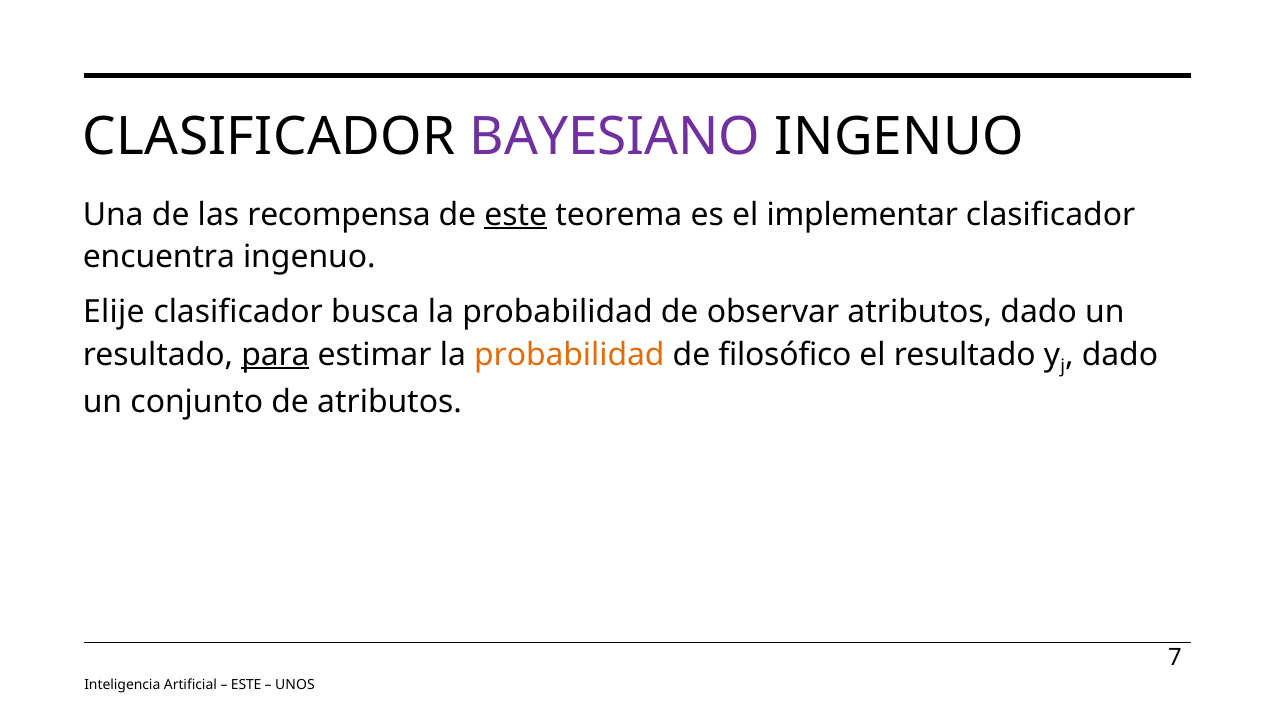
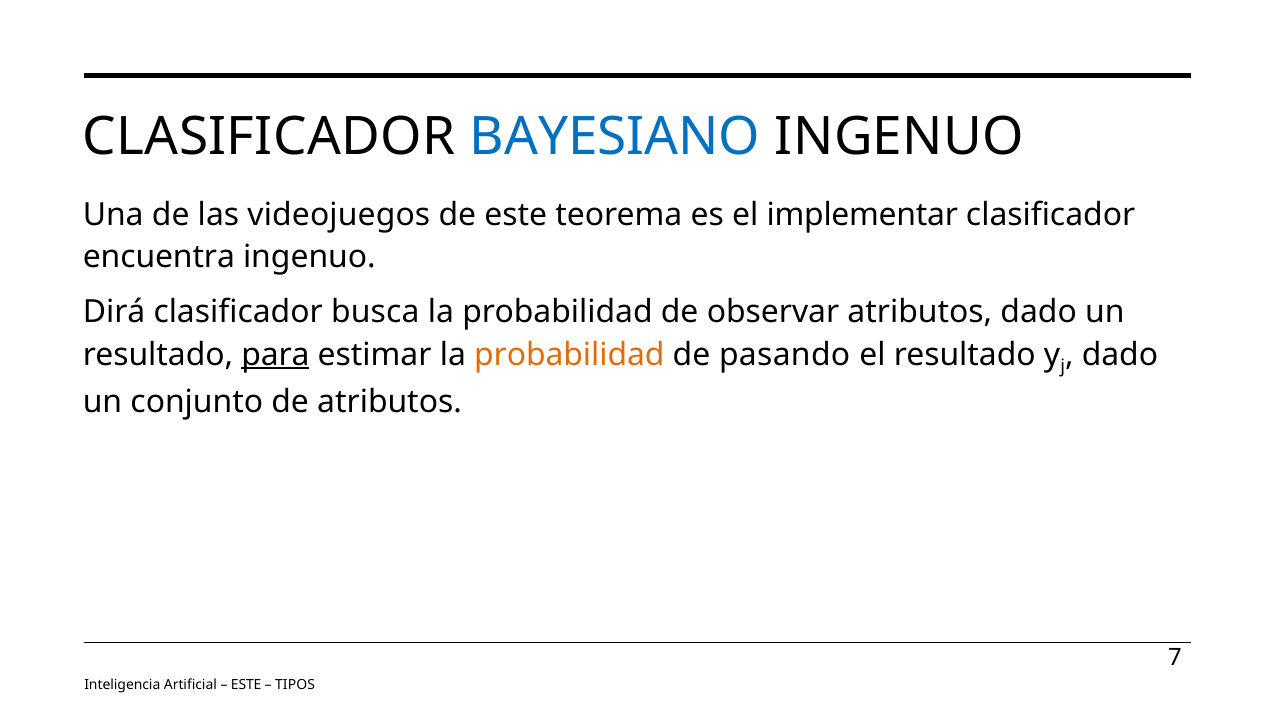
BAYESIANO colour: purple -> blue
recompensa: recompensa -> videojuegos
este at (516, 215) underline: present -> none
Elije: Elije -> Dirá
filosófico: filosófico -> pasando
UNOS: UNOS -> TIPOS
